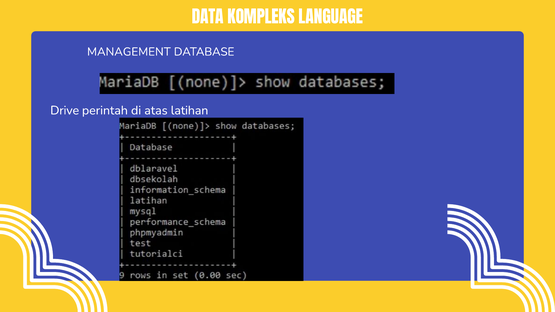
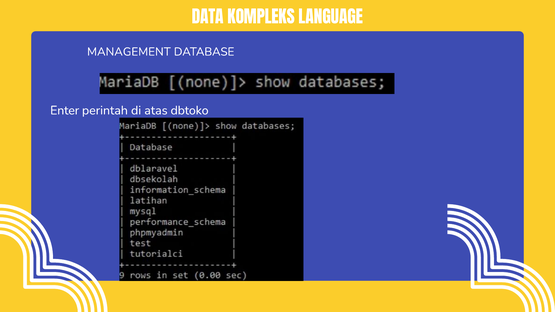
Drive: Drive -> Enter
latihan: latihan -> dbtoko
